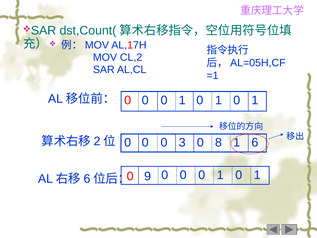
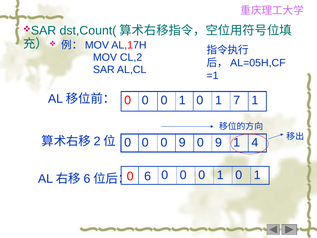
1 0 1 0: 0 -> 7
0 0 3: 3 -> 9
8 at (218, 142): 8 -> 9
1 6: 6 -> 4
9 at (148, 176): 9 -> 6
